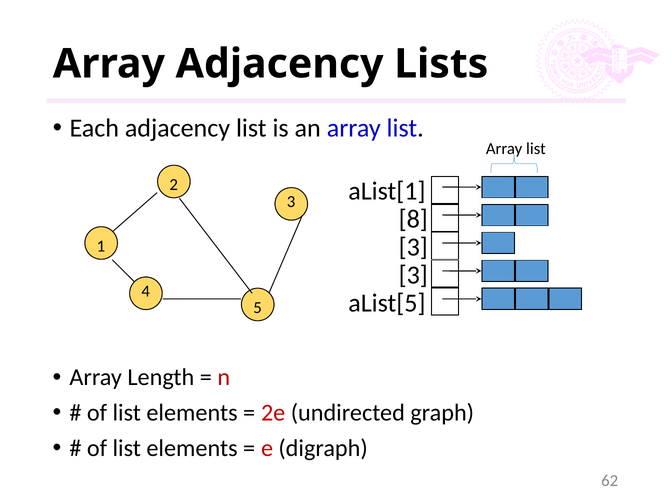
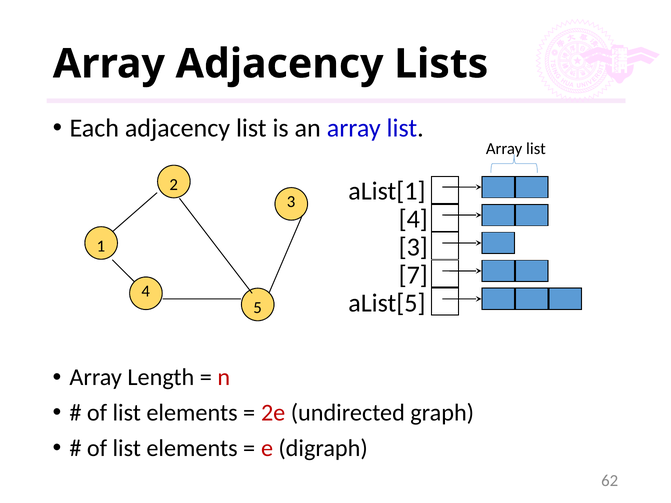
8 at (413, 219): 8 -> 4
3 at (413, 275): 3 -> 7
